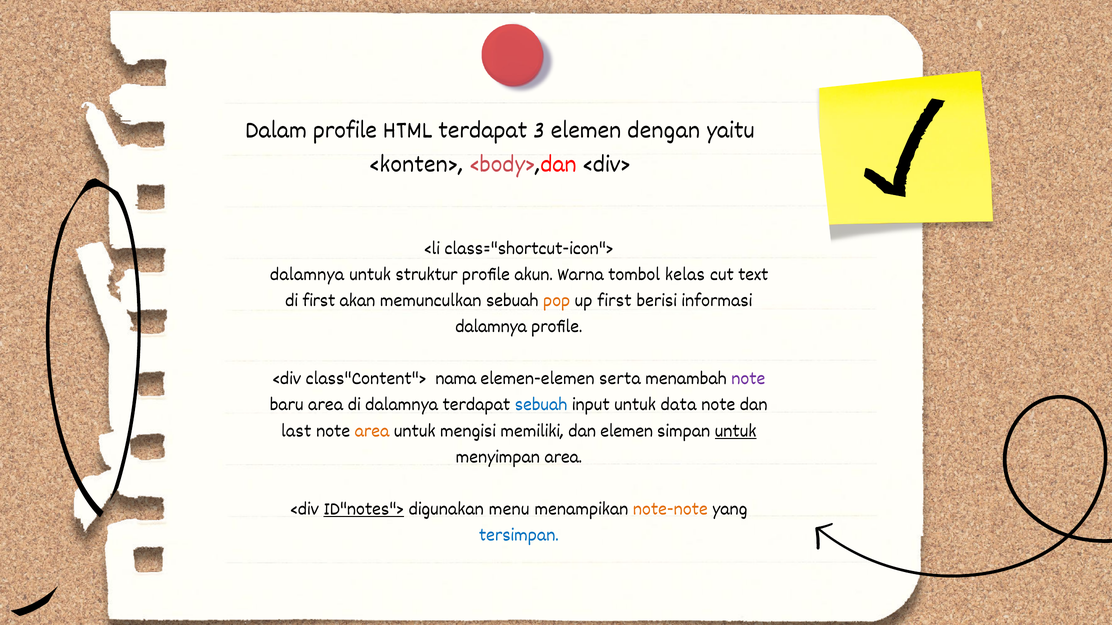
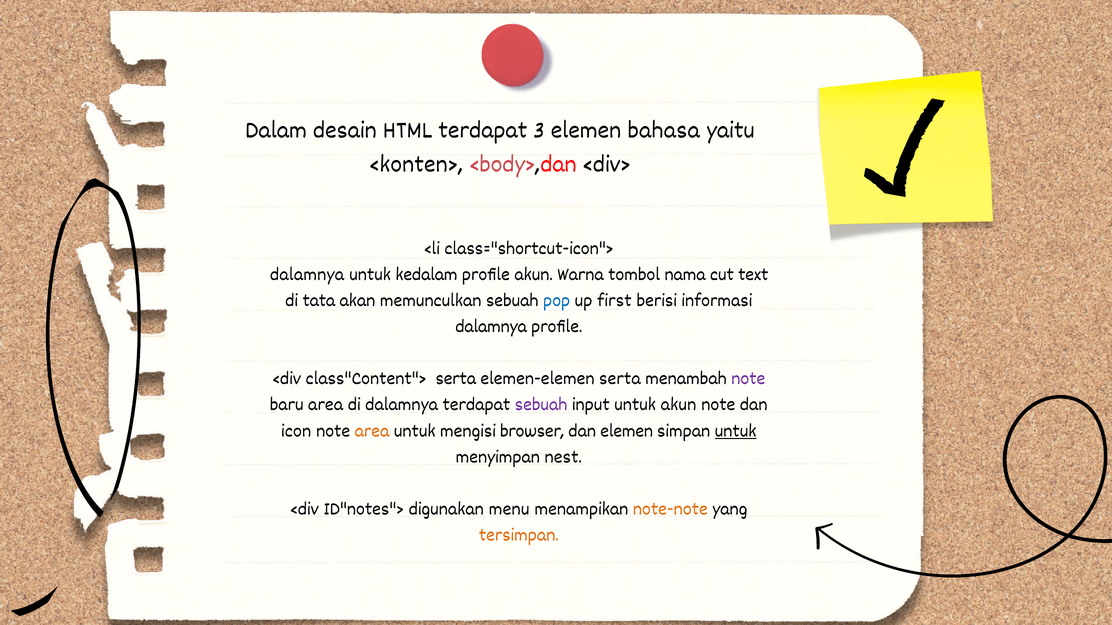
Dalam profile: profile -> desain
dengan: dengan -> bahasa
struktur: struktur -> kedalam
kelas: kelas -> nama
di first: first -> tata
pop colour: orange -> blue
class"Content"> nama: nama -> serta
sebuah at (541, 404) colour: blue -> purple
untuk data: data -> akun
last: last -> icon
memiliki: memiliki -> browser
menyimpan area: area -> nest
ID"notes"> underline: present -> none
tersimpan colour: blue -> orange
